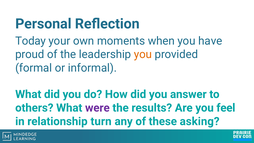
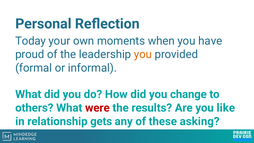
answer: answer -> change
were colour: purple -> red
feel: feel -> like
turn: turn -> gets
